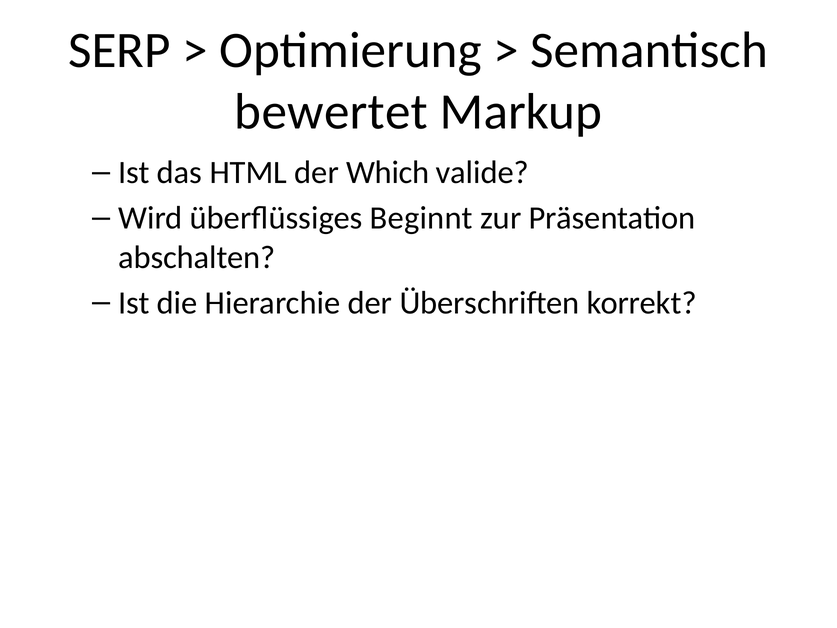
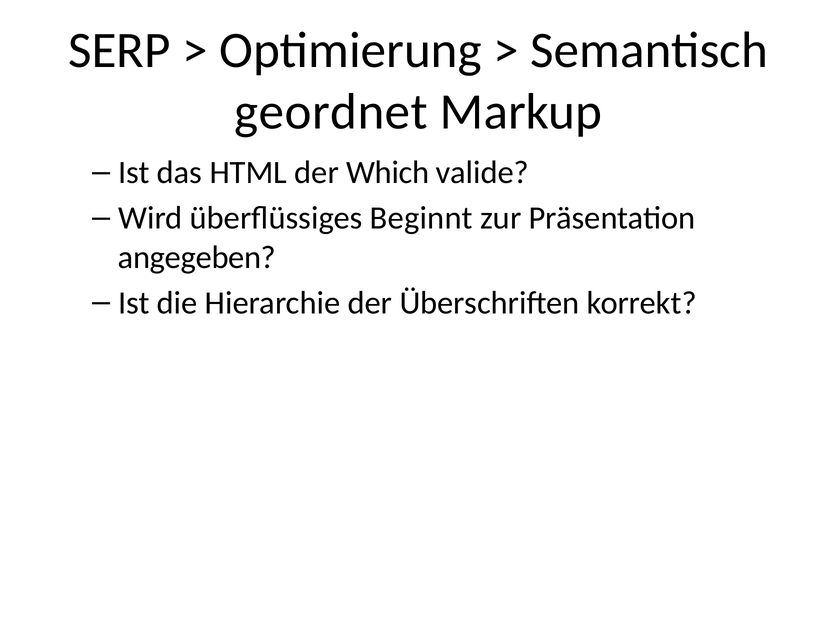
bewertet: bewertet -> geordnet
abschalten: abschalten -> angegeben
